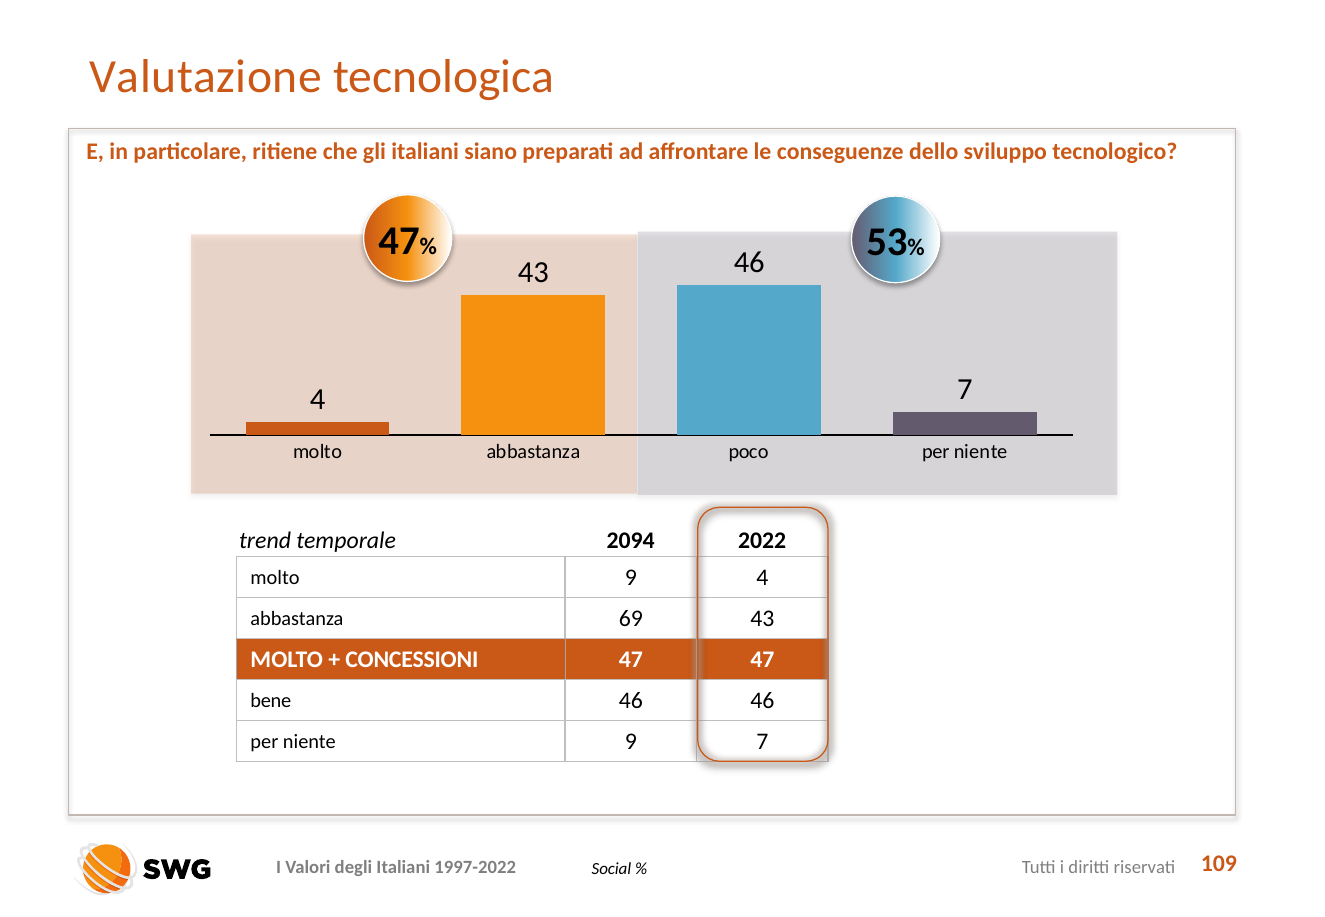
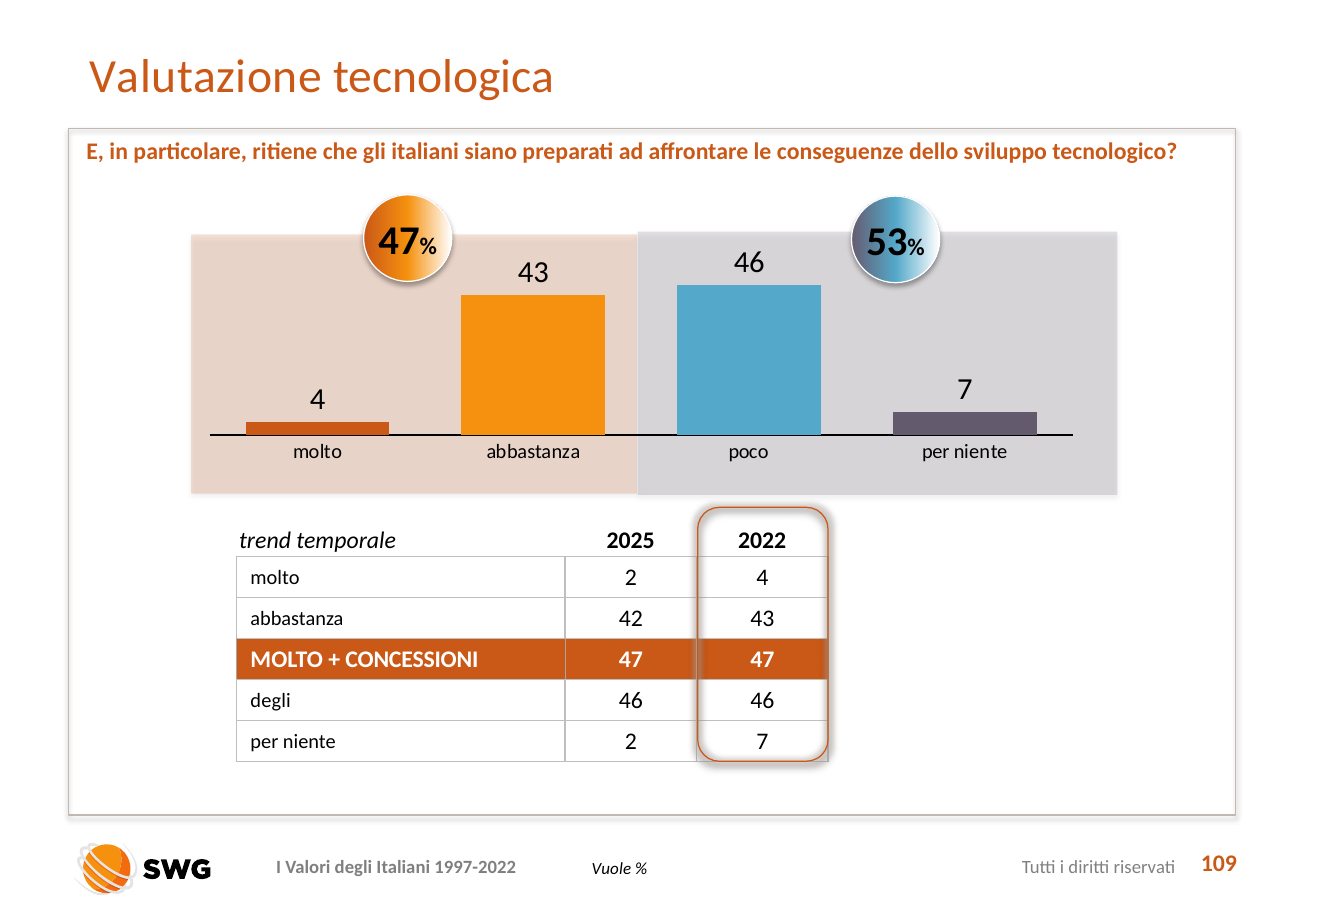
2094: 2094 -> 2025
molto 9: 9 -> 2
69: 69 -> 42
bene at (271, 701): bene -> degli
niente 9: 9 -> 2
Social: Social -> Vuole
